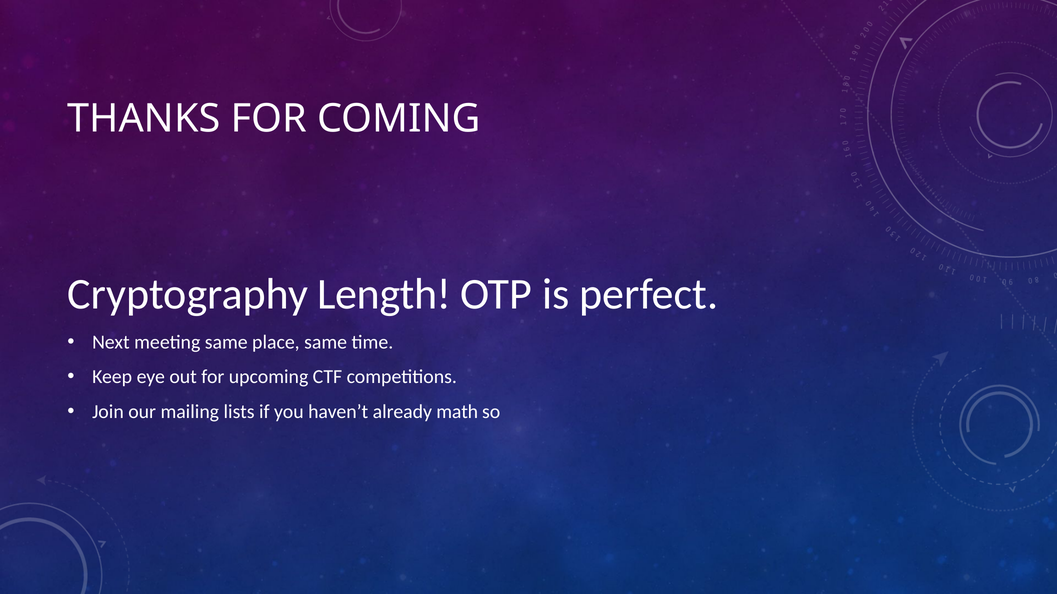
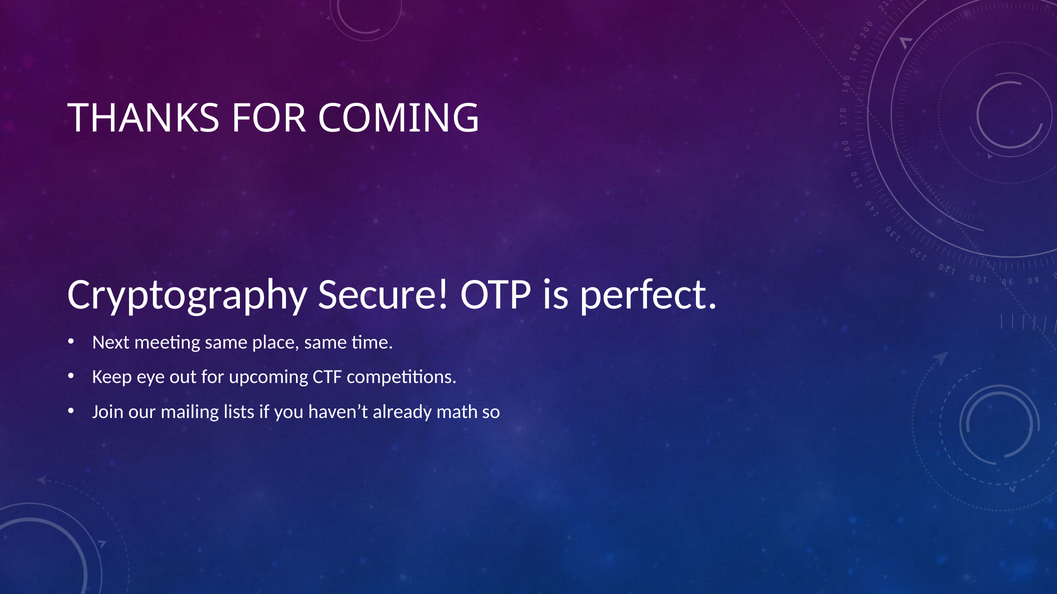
Length: Length -> Secure
